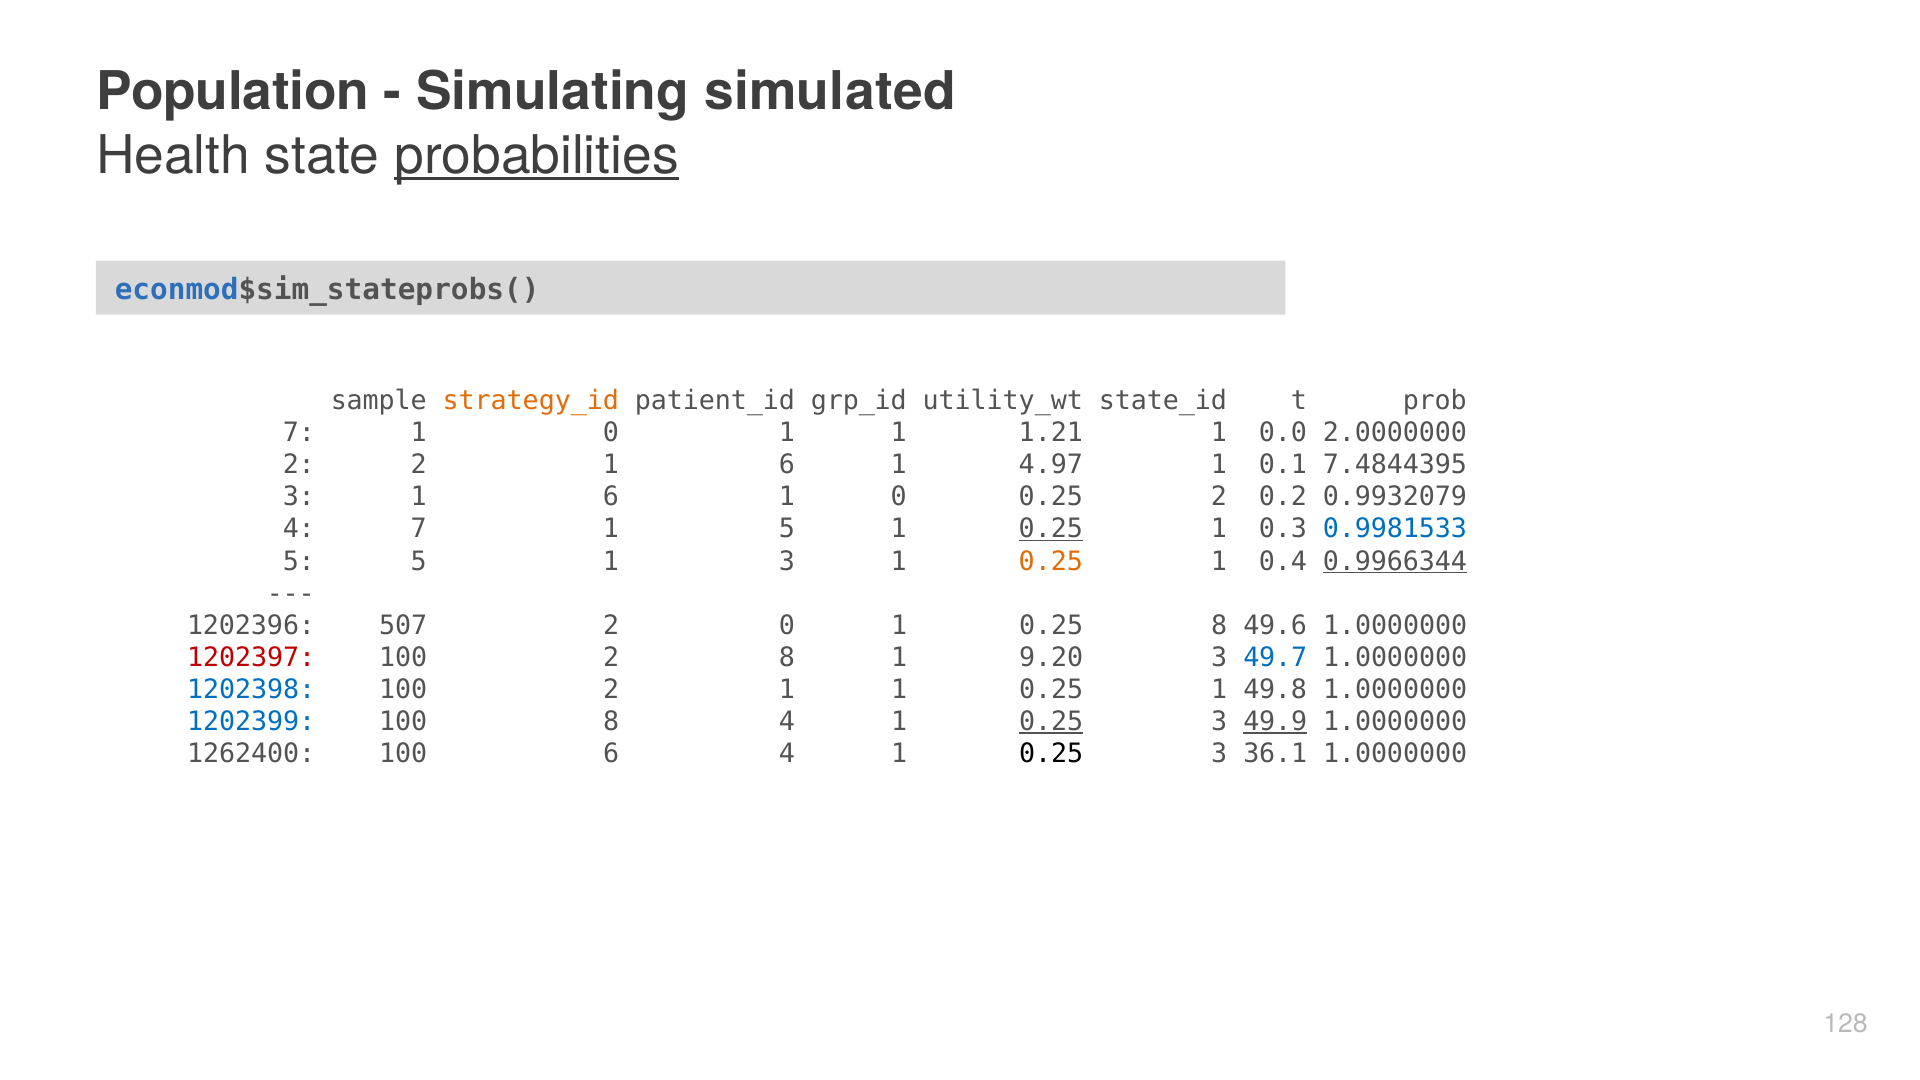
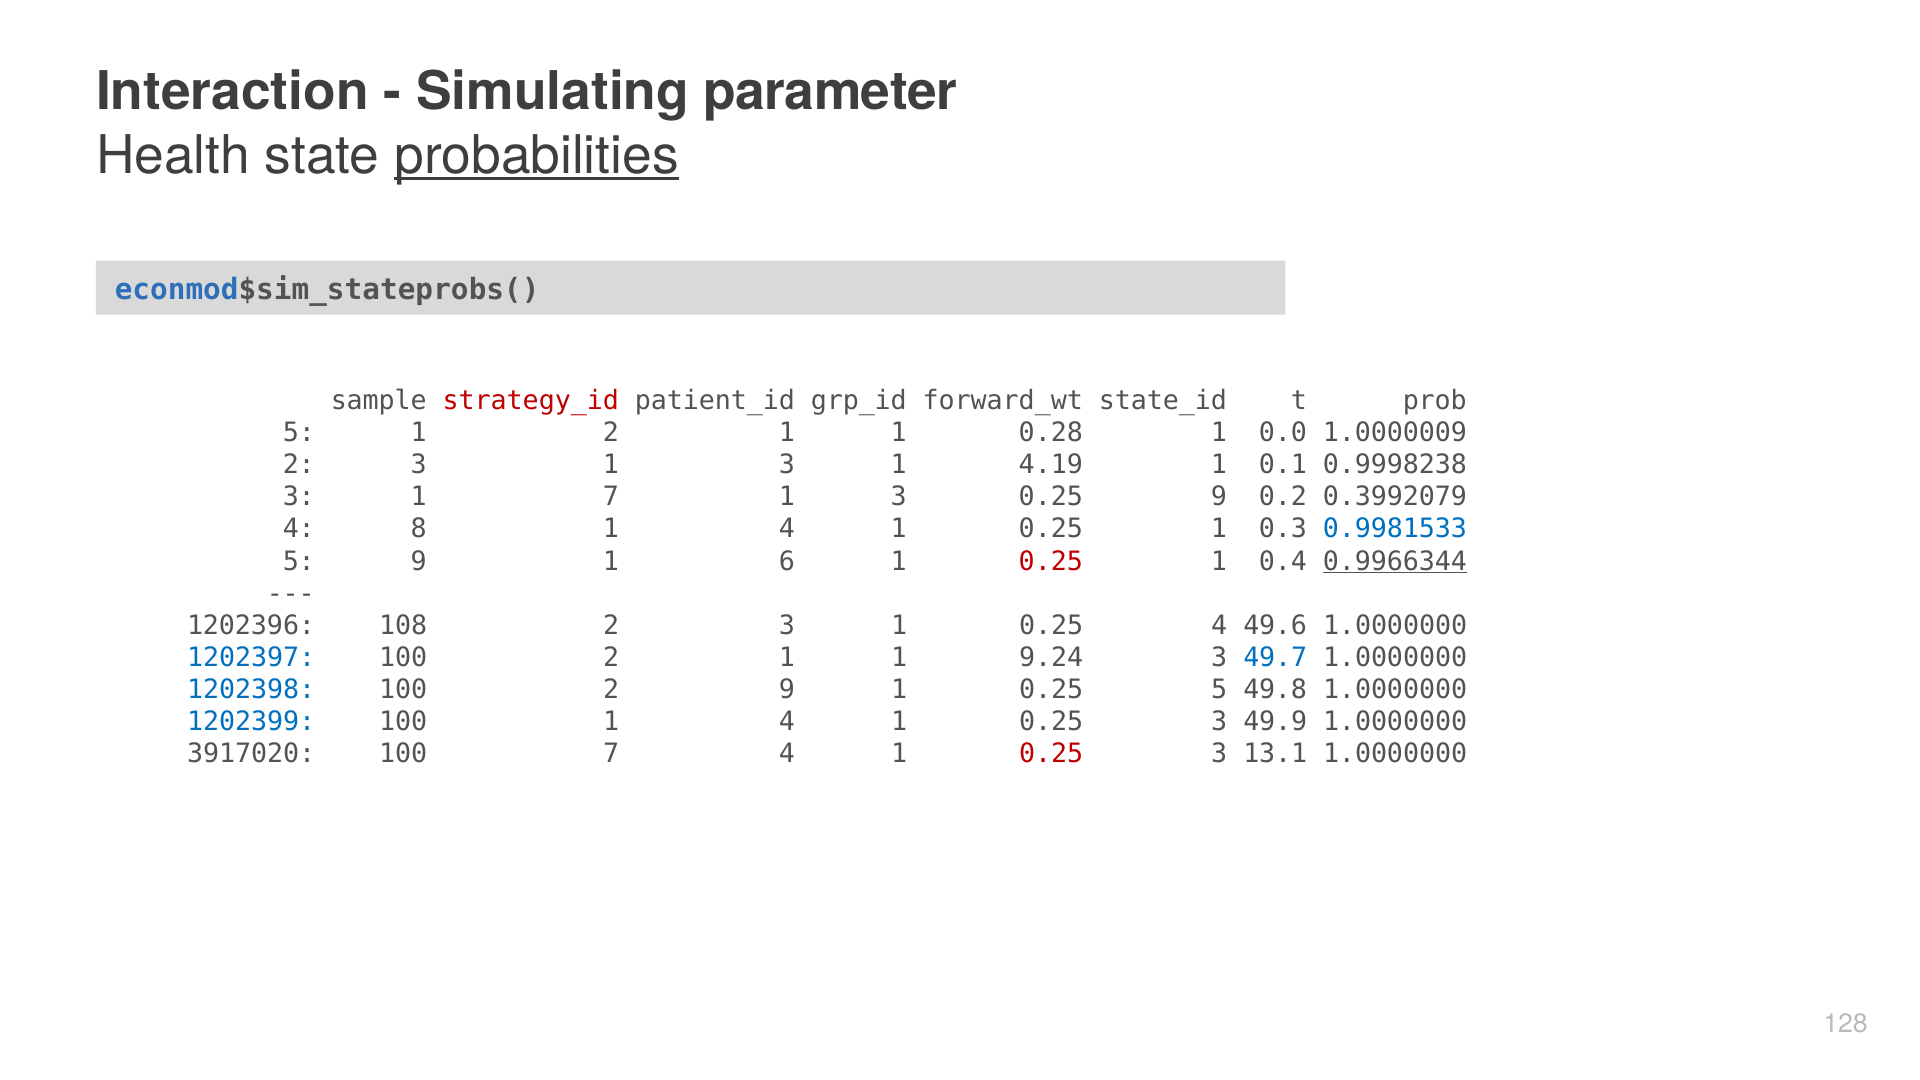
Population: Population -> Interaction
simulated: simulated -> parameter
strategy_id colour: orange -> red
utility_wt: utility_wt -> forward_wt
7 at (299, 433): 7 -> 5
0 at (611, 433): 0 -> 2
1.21: 1.21 -> 0.28
2.0000000: 2.0000000 -> 1.0000009
2 at (419, 465): 2 -> 3
6 at (787, 465): 6 -> 3
4.97: 4.97 -> 4.19
7.4844395: 7.4844395 -> 0.9998238
3 1 6: 6 -> 7
0 at (899, 497): 0 -> 3
0.25 2: 2 -> 9
0.9932079: 0.9932079 -> 0.3992079
4 7: 7 -> 8
5 at (787, 529): 5 -> 4
0.25 at (1051, 529) underline: present -> none
5 5: 5 -> 9
1 3: 3 -> 6
0.25 at (1051, 561) colour: orange -> red
507: 507 -> 108
0 at (787, 625): 0 -> 3
0.25 8: 8 -> 4
1202397 colour: red -> blue
100 2 8: 8 -> 1
9.20: 9.20 -> 9.24
100 2 1: 1 -> 9
1 at (1219, 689): 1 -> 5
100 8: 8 -> 1
0.25 at (1051, 721) underline: present -> none
49.9 underline: present -> none
1262400: 1262400 -> 3917020
100 6: 6 -> 7
0.25 at (1051, 754) colour: black -> red
36.1: 36.1 -> 13.1
